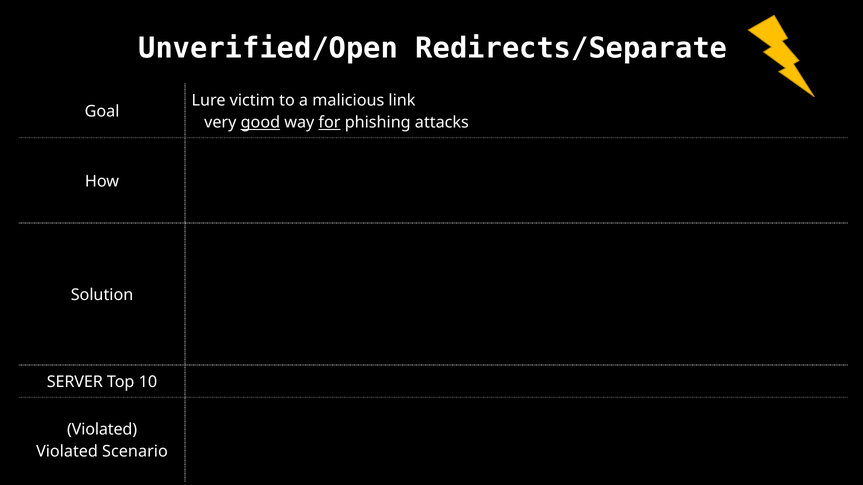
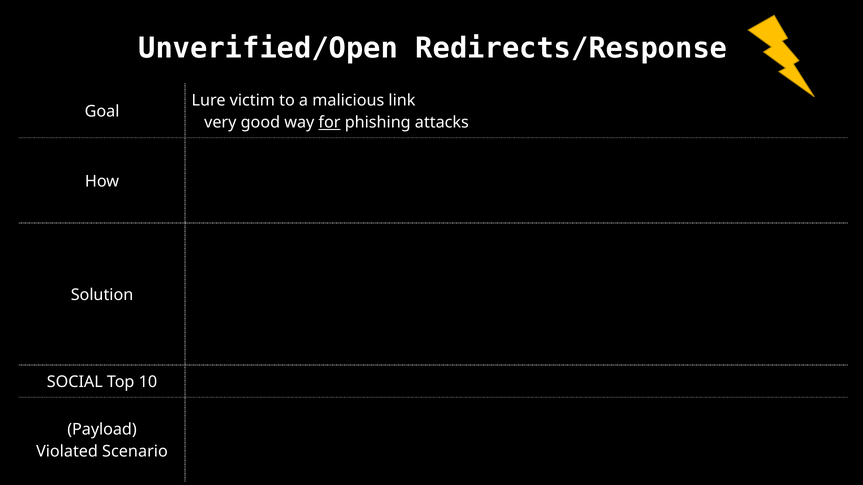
Redirects/Separate: Redirects/Separate -> Redirects/Response
good underline: present -> none
SERVER: SERVER -> SOCIAL
Violated at (102, 430): Violated -> Payload
